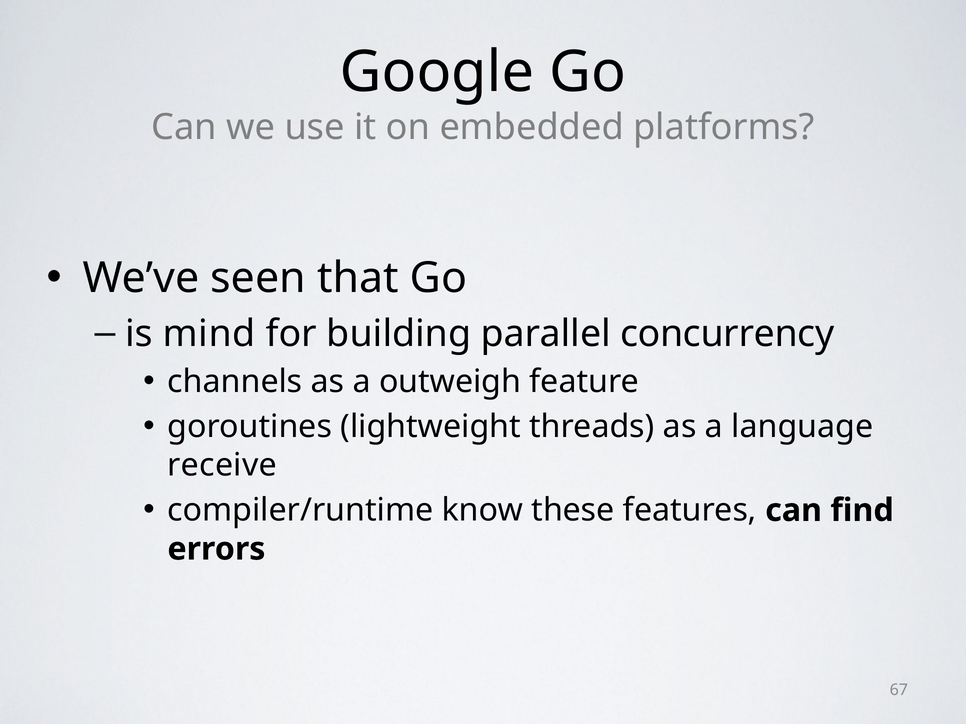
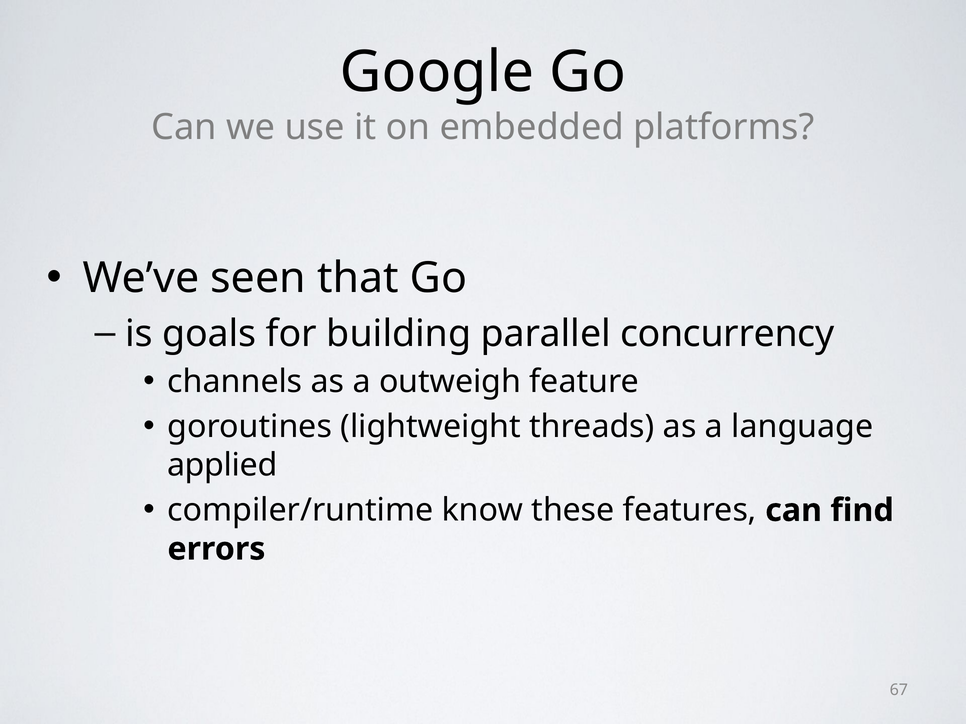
mind: mind -> goals
receive: receive -> applied
